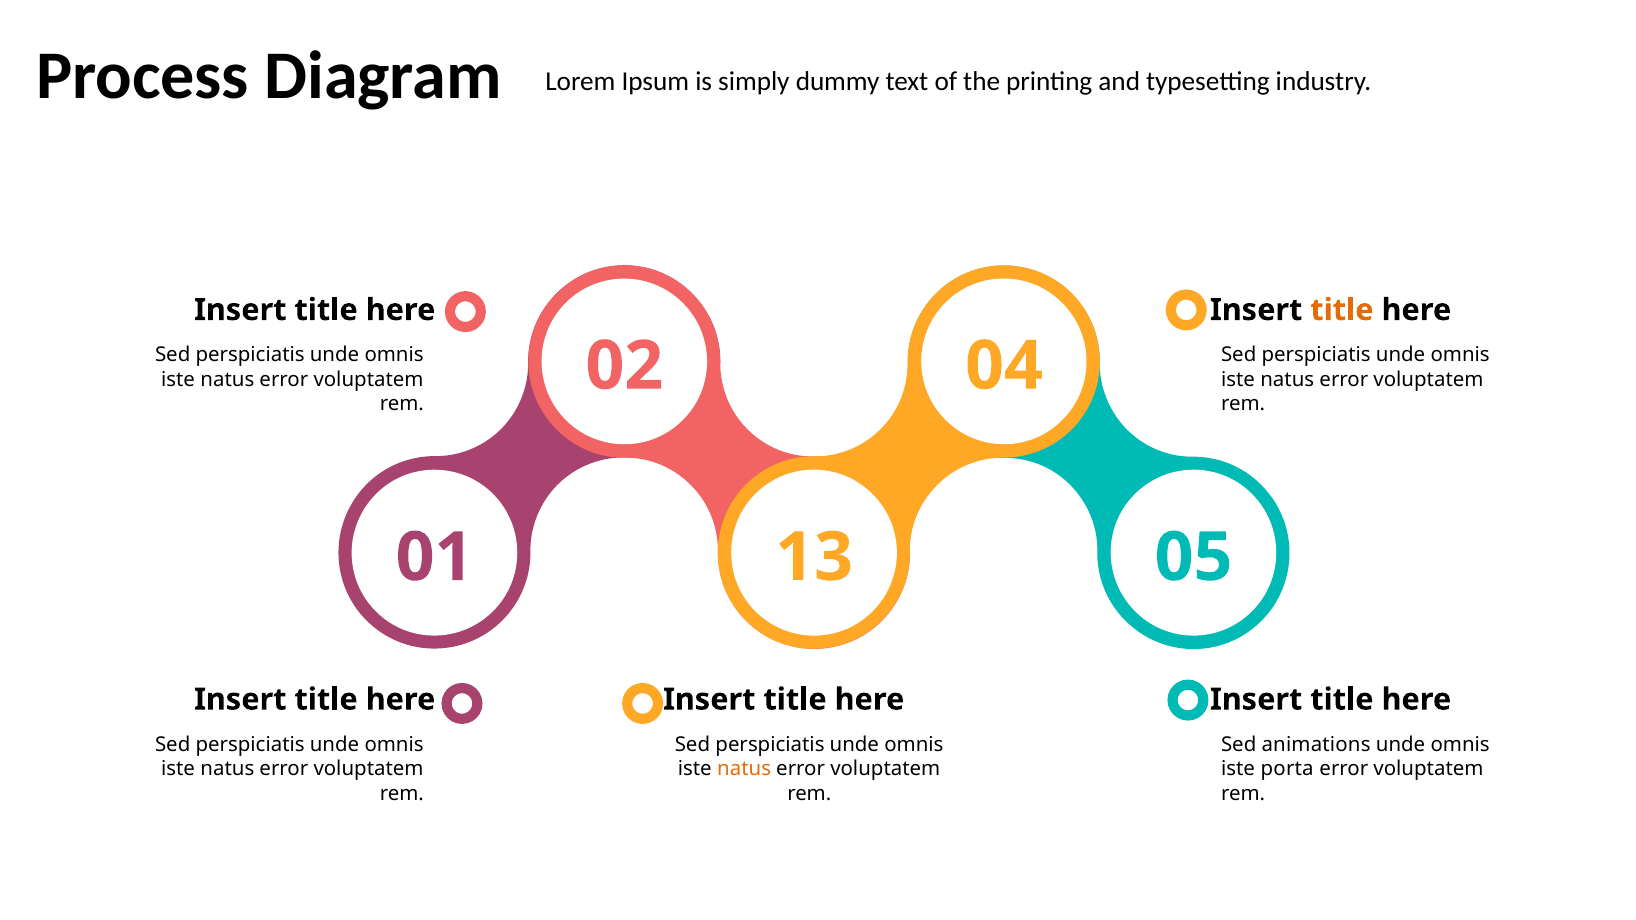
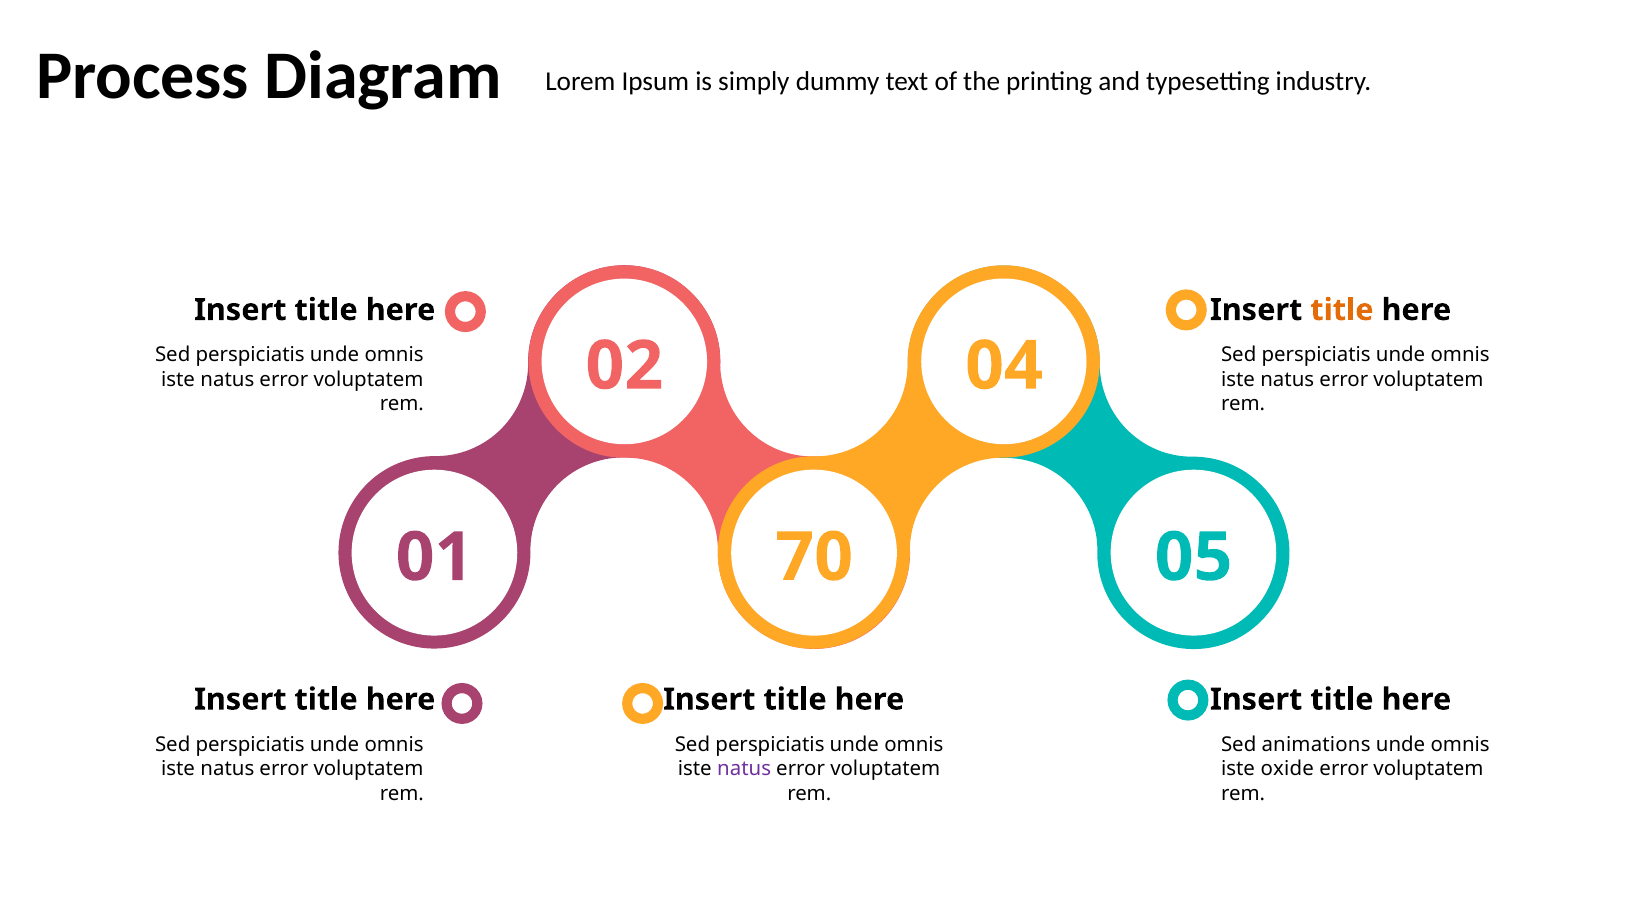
13: 13 -> 70
natus at (744, 769) colour: orange -> purple
porta: porta -> oxide
